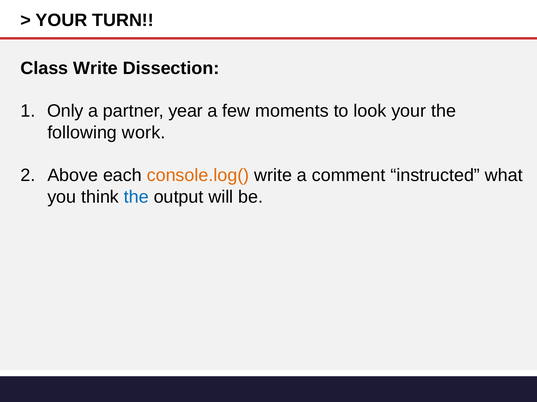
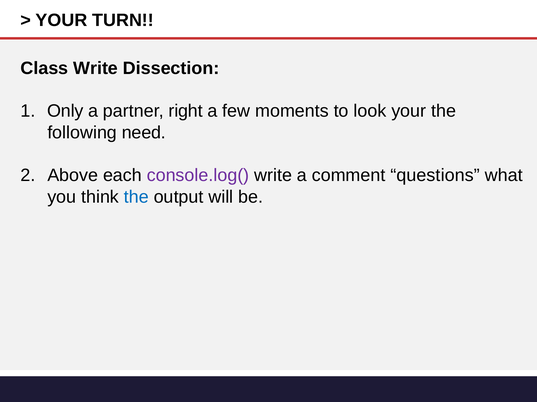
year: year -> right
work: work -> need
console.log( colour: orange -> purple
instructed: instructed -> questions
